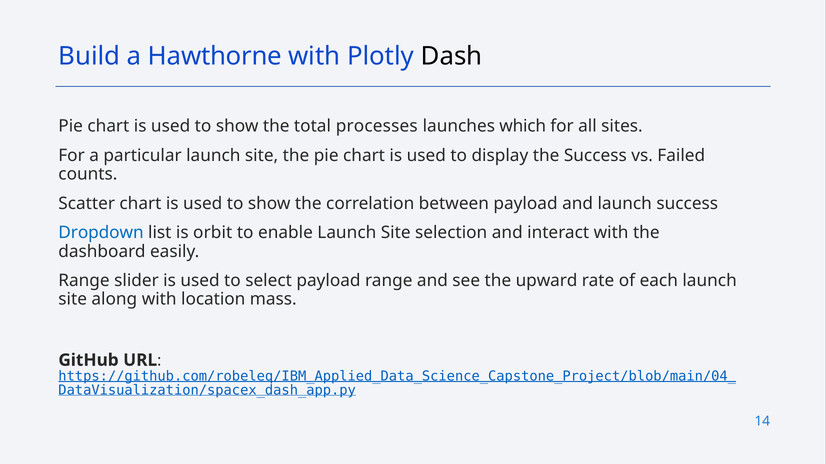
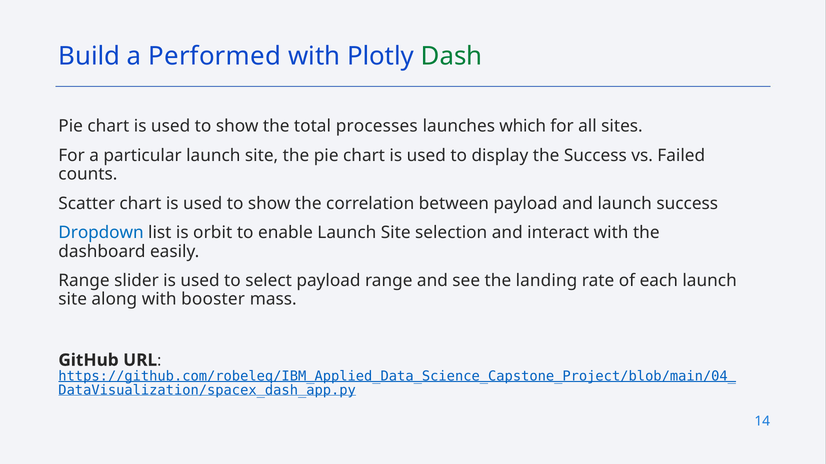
Hawthorne: Hawthorne -> Performed
Dash colour: black -> green
upward: upward -> landing
location: location -> booster
